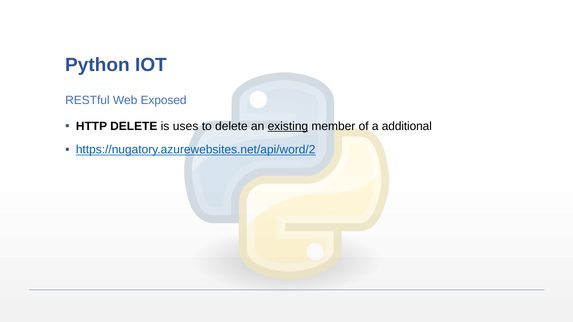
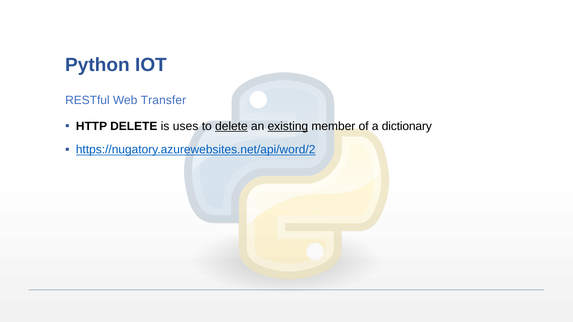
Exposed: Exposed -> Transfer
delete at (231, 126) underline: none -> present
additional: additional -> dictionary
